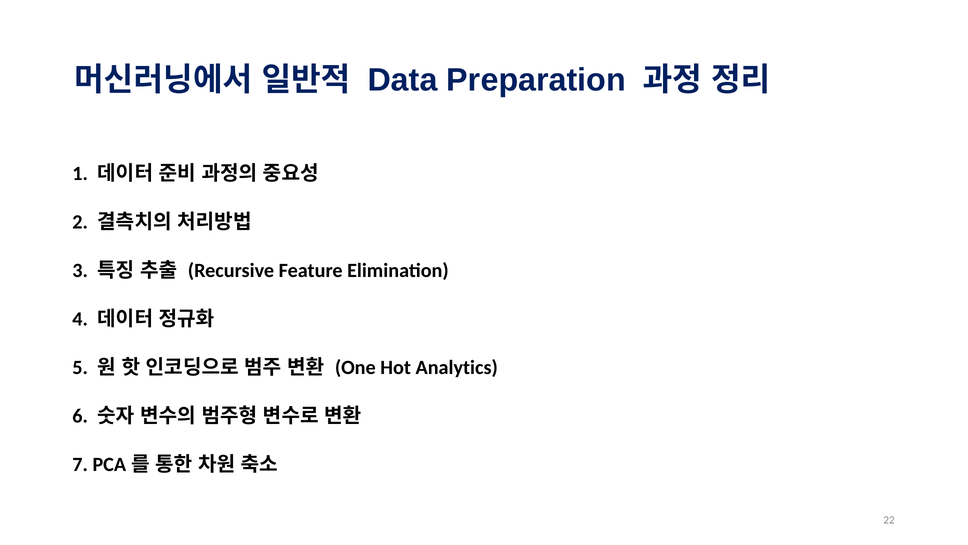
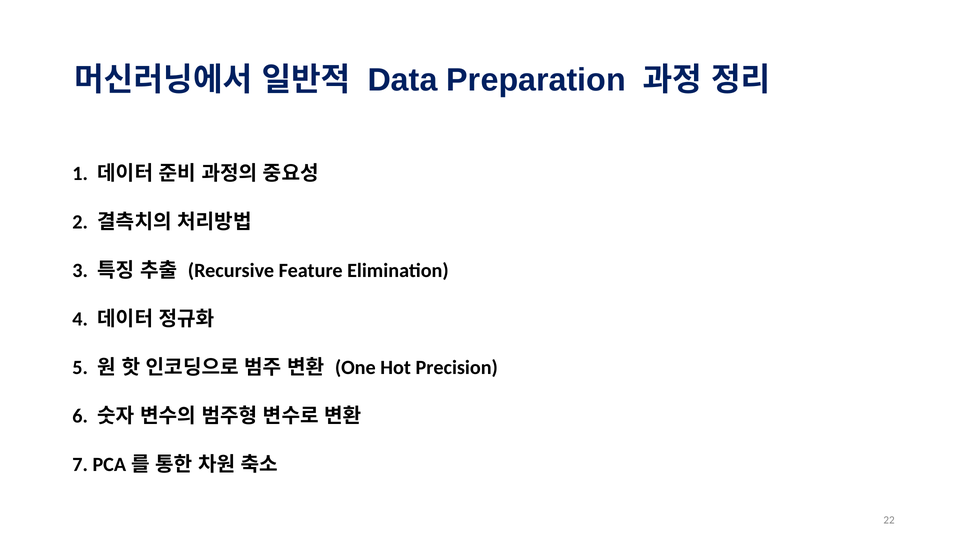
Analytics: Analytics -> Precision
